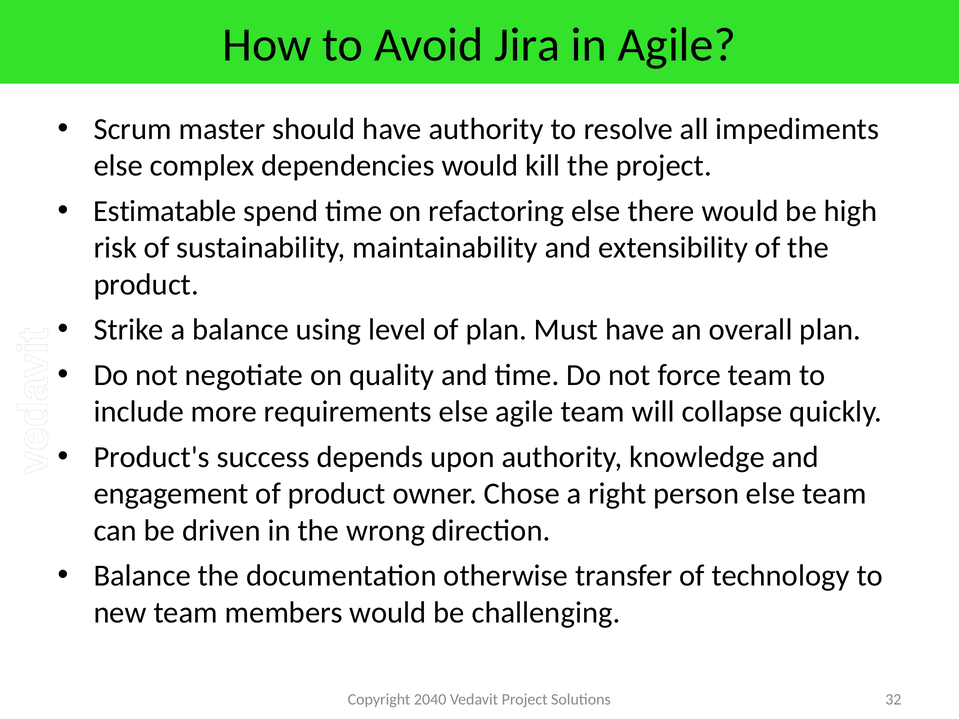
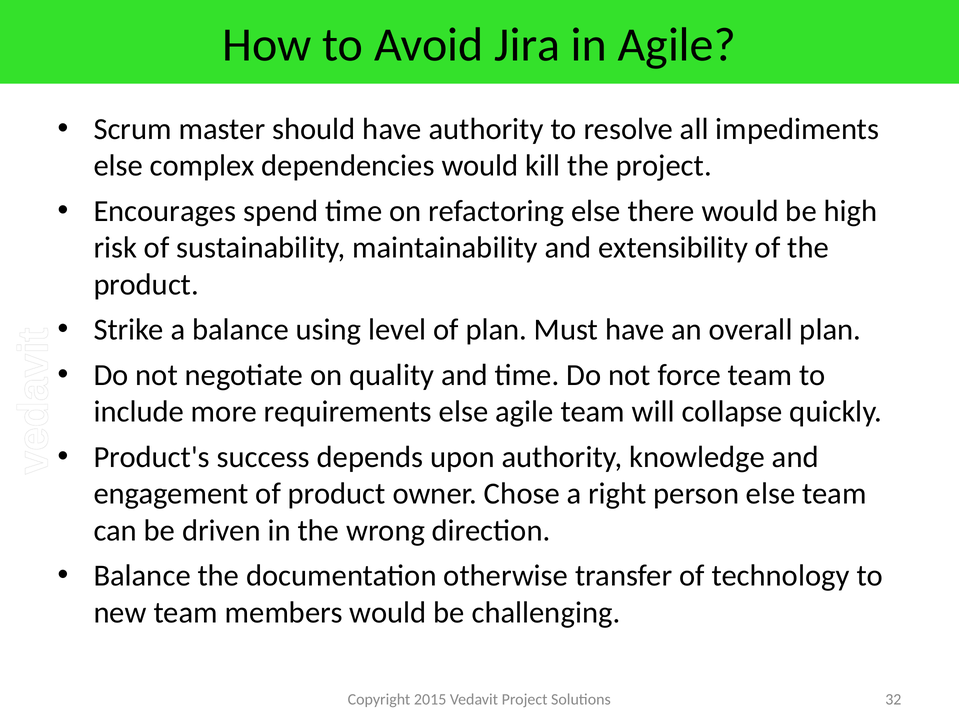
Estimatable: Estimatable -> Encourages
2040: 2040 -> 2015
